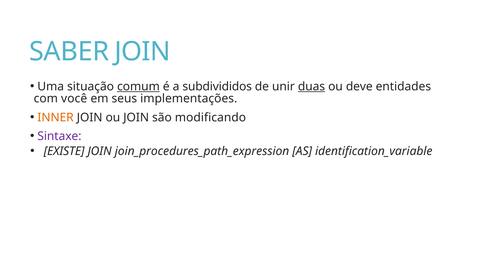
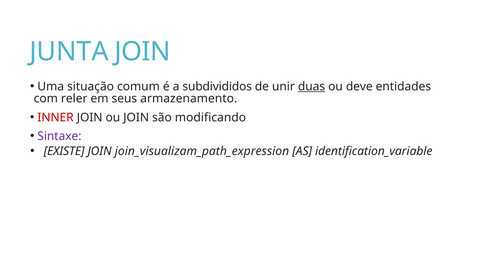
SABER: SABER -> JUNTA
comum underline: present -> none
você: você -> reler
implementações: implementações -> armazenamento
INNER colour: orange -> red
join_procedures_path_expression: join_procedures_path_expression -> join_visualizam_path_expression
